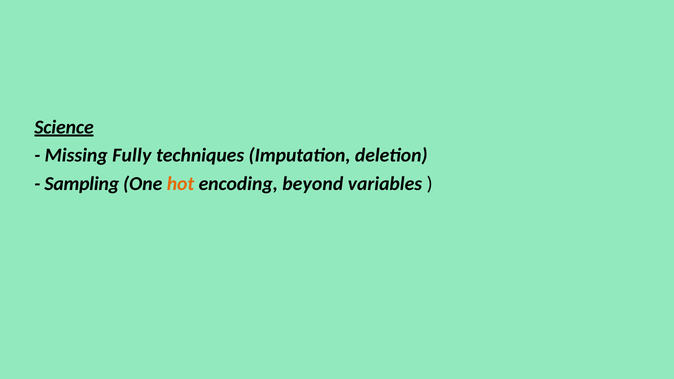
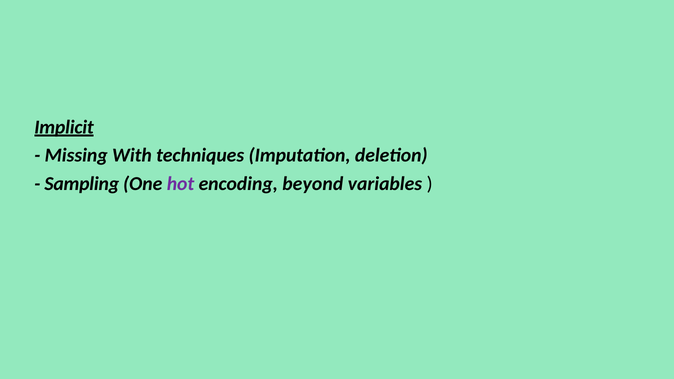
Science: Science -> Implicit
Fully: Fully -> With
hot colour: orange -> purple
